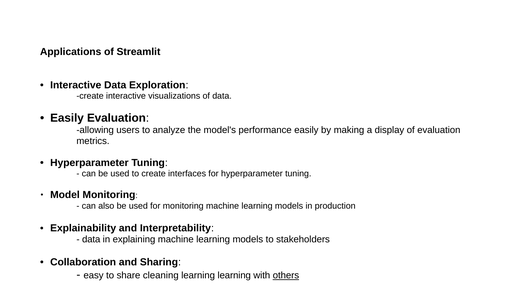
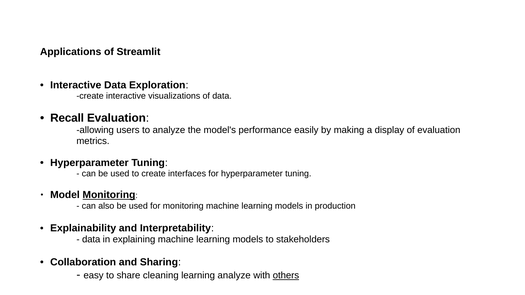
Easily at (67, 118): Easily -> Recall
Monitoring at (109, 195) underline: none -> present
learning learning: learning -> analyze
